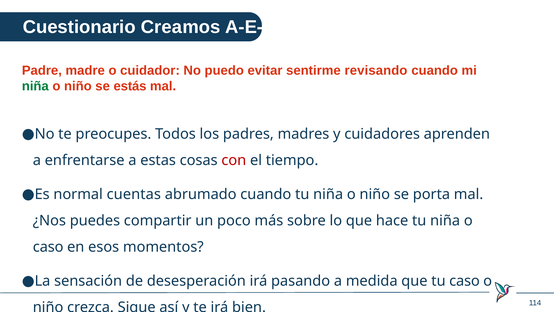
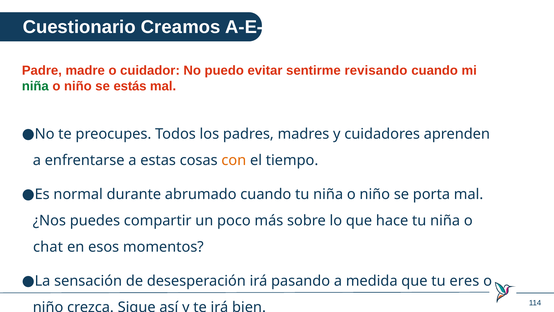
con colour: red -> orange
cuentas: cuentas -> durante
caso at (48, 247): caso -> chat
tu caso: caso -> eres
